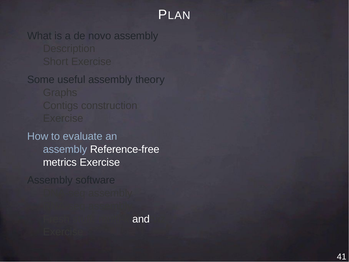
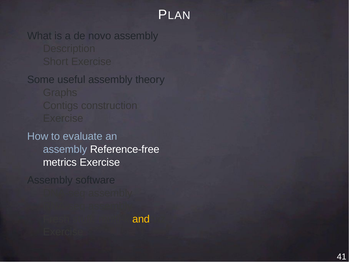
and colour: white -> yellow
